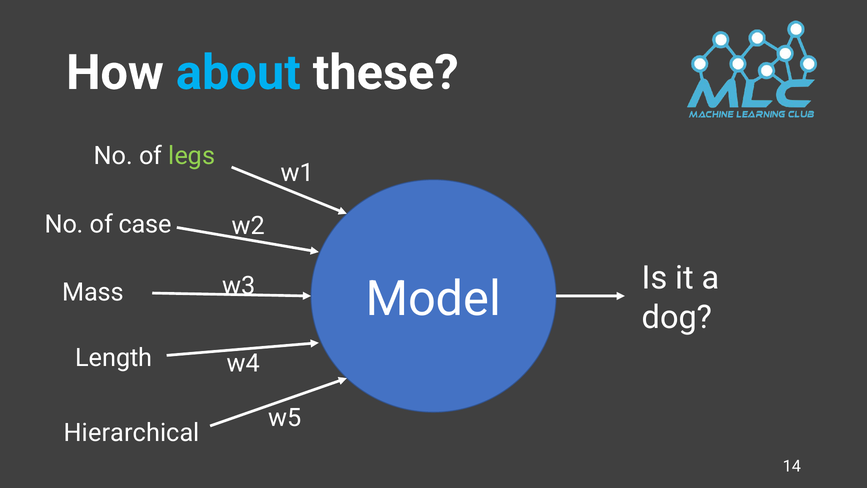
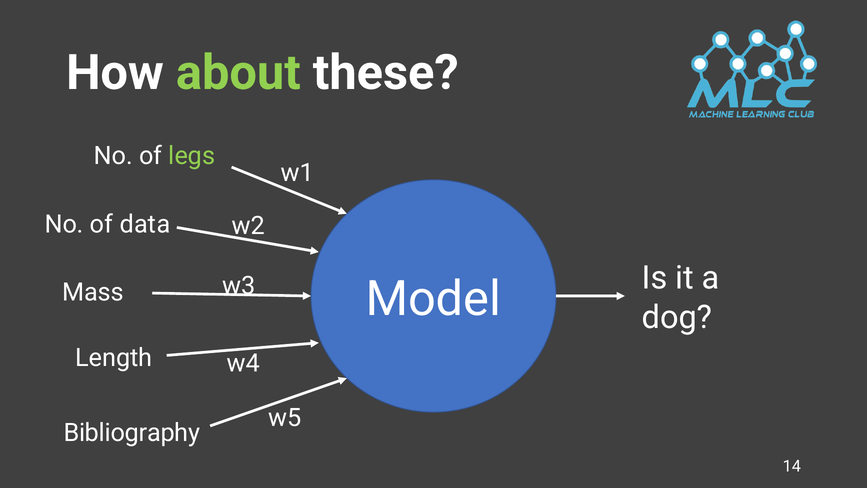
about colour: light blue -> light green
case: case -> data
Hierarchical: Hierarchical -> Bibliography
